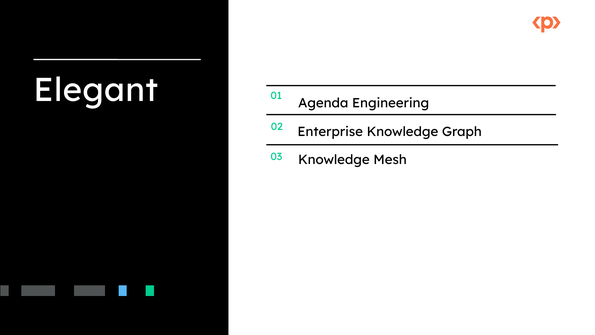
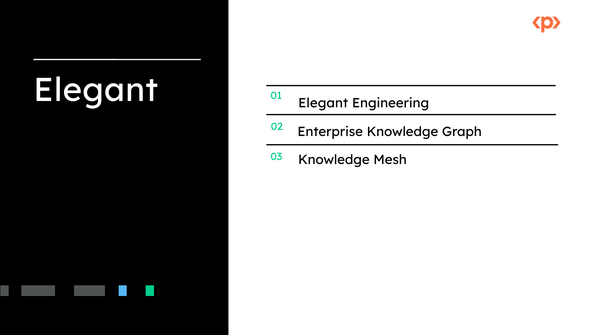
Agenda at (323, 103): Agenda -> Elegant
